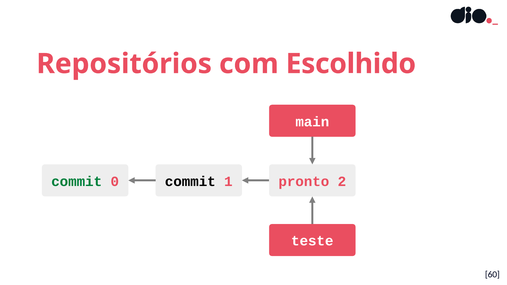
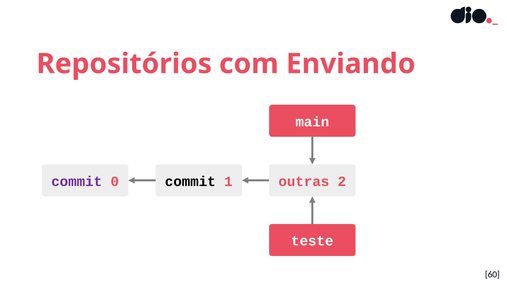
Escolhido: Escolhido -> Enviando
commit at (77, 181) colour: green -> purple
pronto: pronto -> outras
